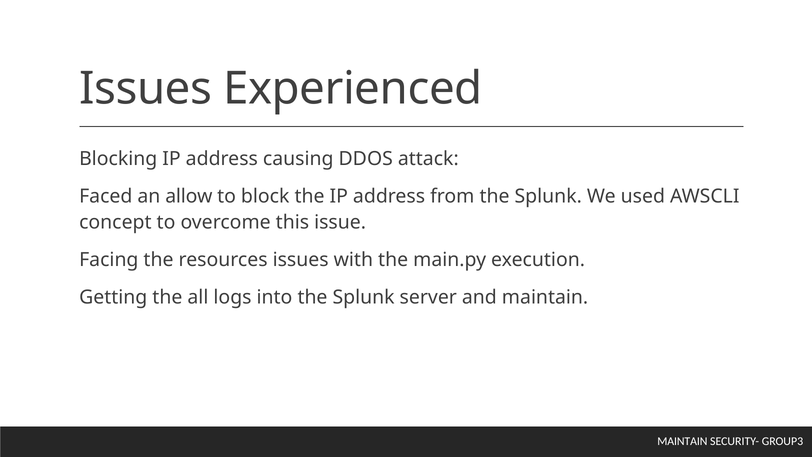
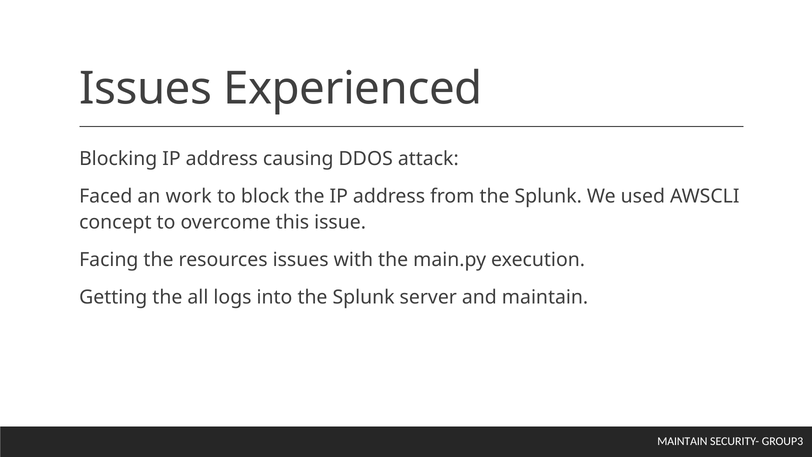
allow: allow -> work
